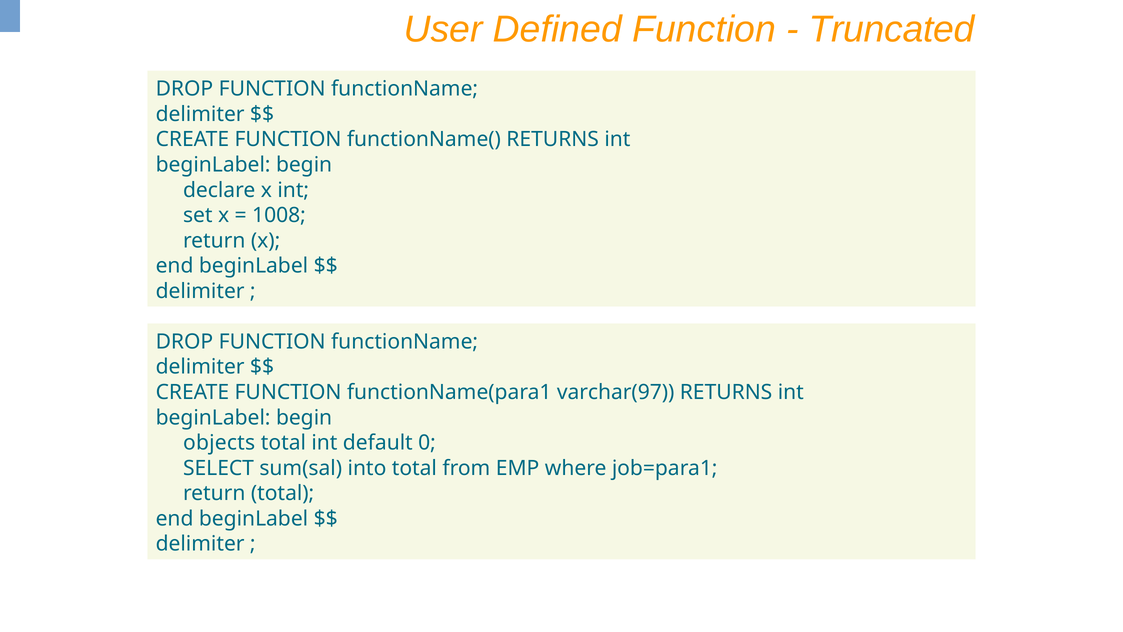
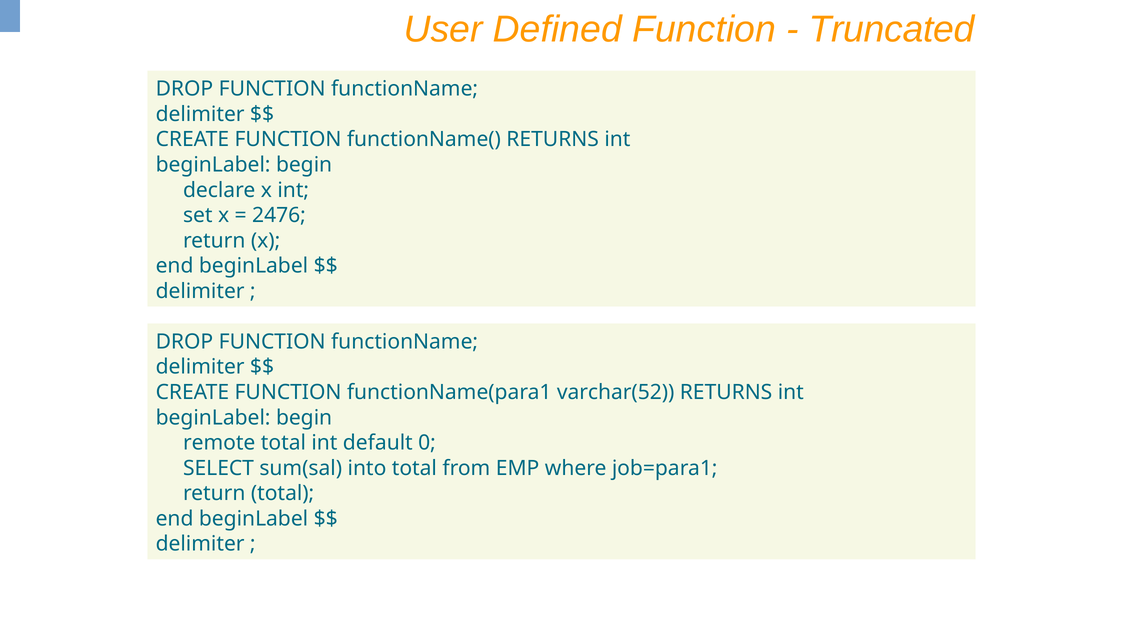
1008: 1008 -> 2476
varchar(97: varchar(97 -> varchar(52
objects: objects -> remote
